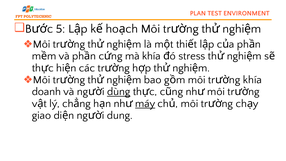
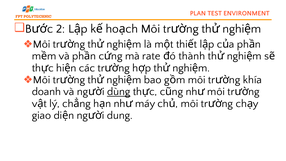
5: 5 -> 2
mà khía: khía -> rate
stress: stress -> thành
máy underline: present -> none
